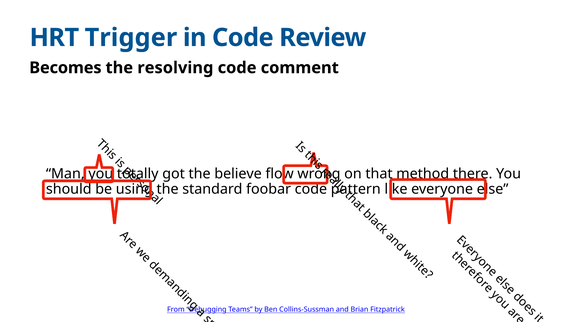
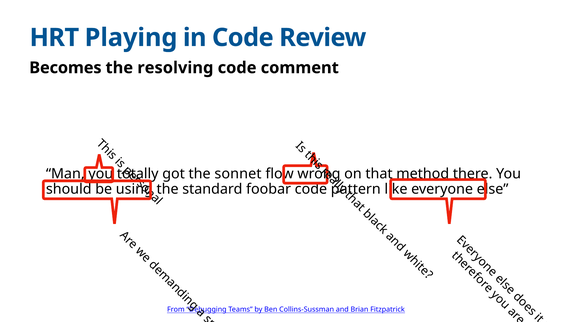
Trigger: Trigger -> Playing
believe: believe -> sonnet
